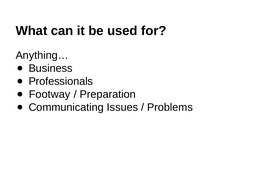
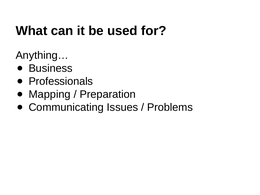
Footway: Footway -> Mapping
